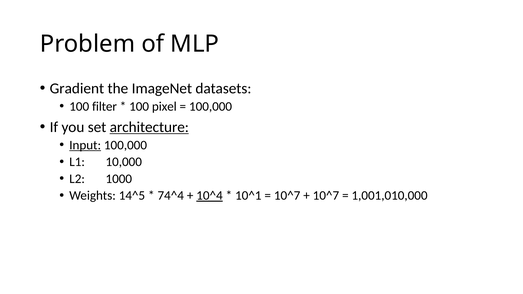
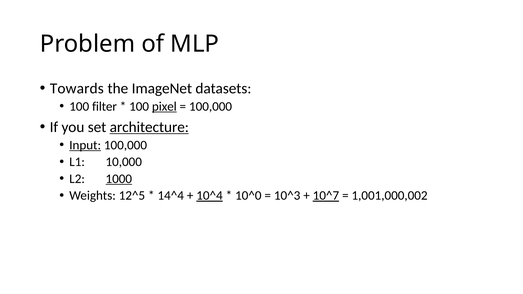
Gradient: Gradient -> Towards
pixel underline: none -> present
1000 underline: none -> present
14^5: 14^5 -> 12^5
74^4: 74^4 -> 14^4
10^1: 10^1 -> 10^0
10^7 at (287, 196): 10^7 -> 10^3
10^7 at (326, 196) underline: none -> present
1,001,010,000: 1,001,010,000 -> 1,001,000,002
